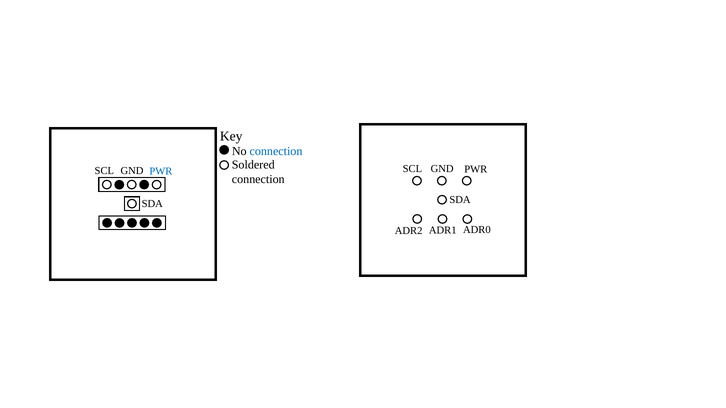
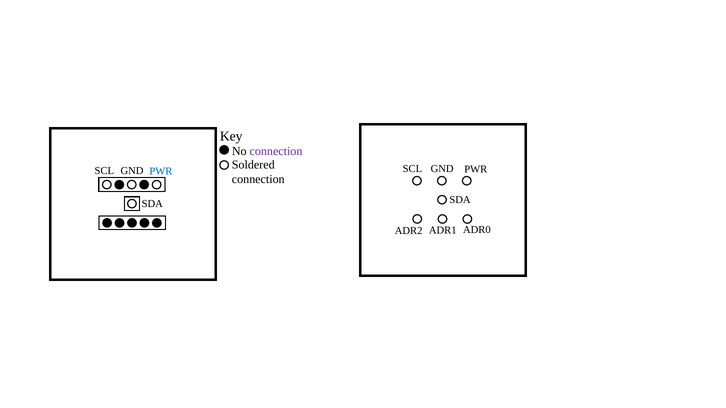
connection at (276, 152) colour: blue -> purple
